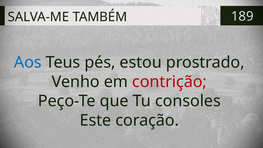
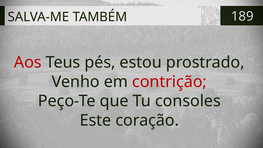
Aos colour: blue -> red
